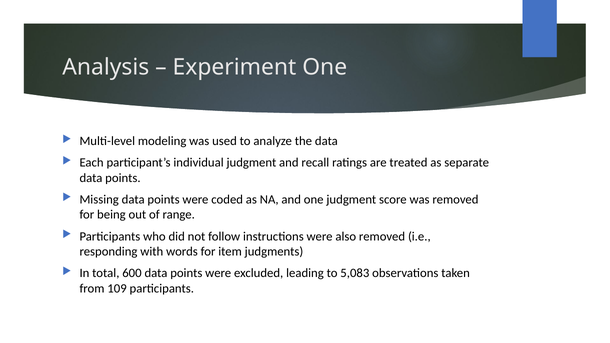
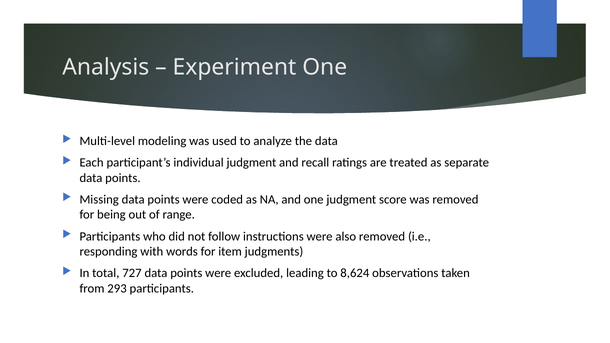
600: 600 -> 727
5,083: 5,083 -> 8,624
109: 109 -> 293
